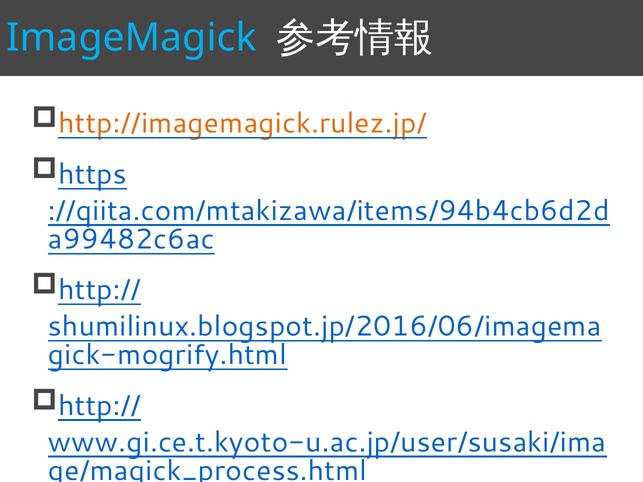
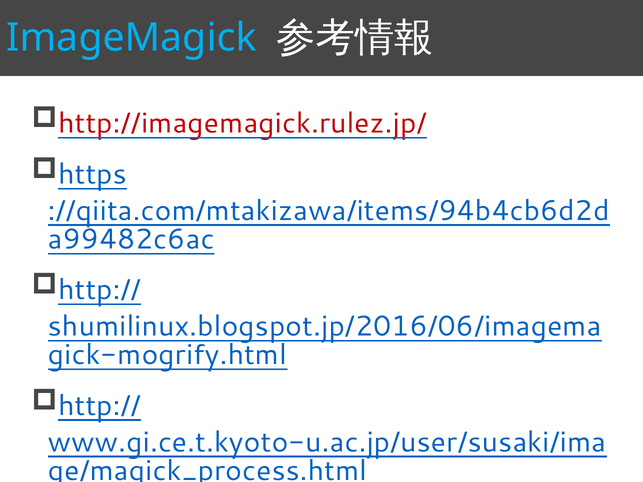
http://imagemagick.rulez.jp/ colour: orange -> red
